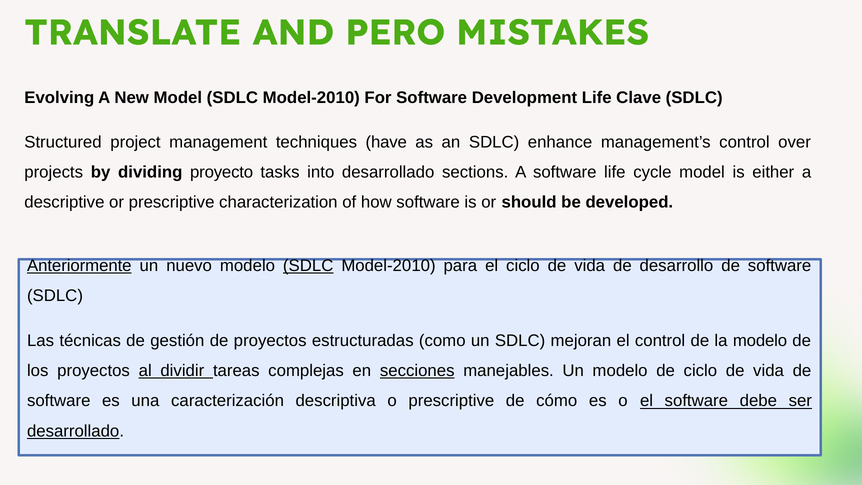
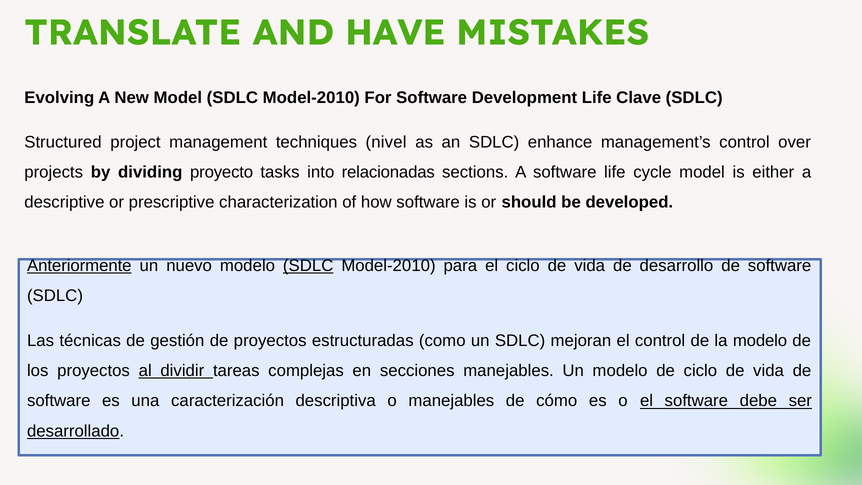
PERO: PERO -> HAVE
have: have -> nivel
into desarrollado: desarrollado -> relacionadas
secciones underline: present -> none
o prescriptive: prescriptive -> manejables
